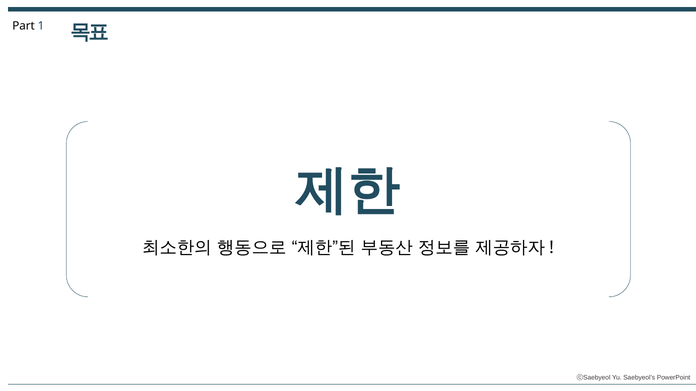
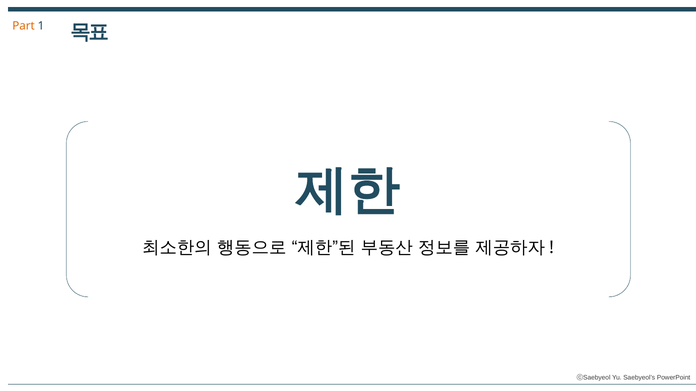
Part colour: black -> orange
